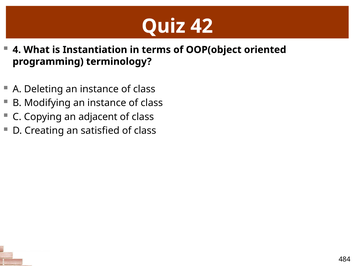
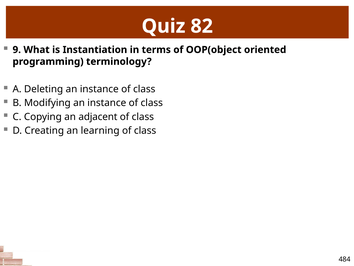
42: 42 -> 82
4: 4 -> 9
satisfied: satisfied -> learning
